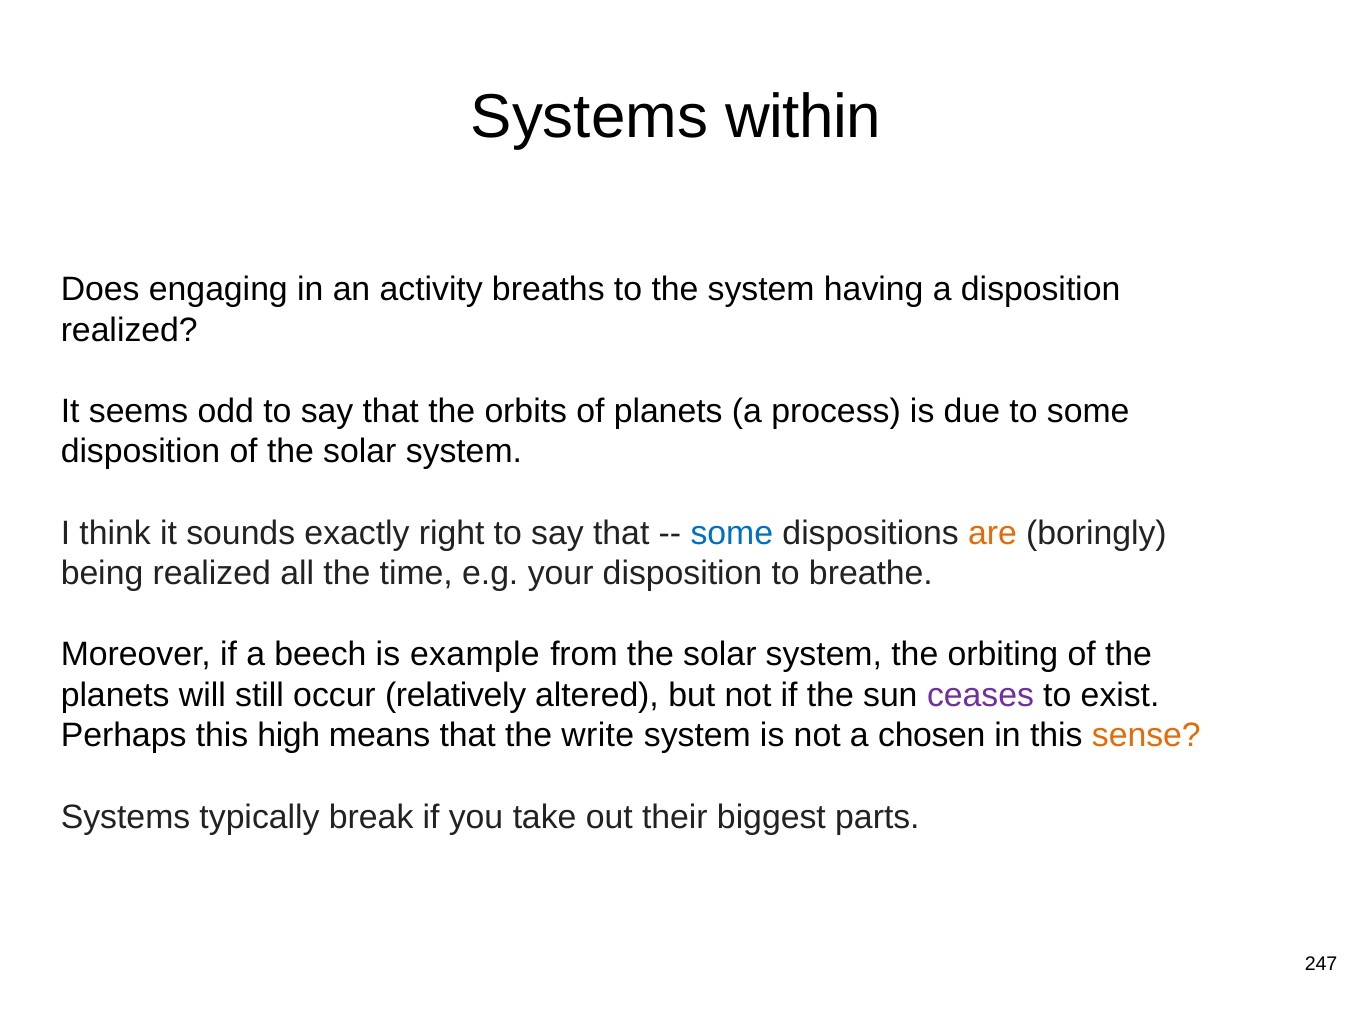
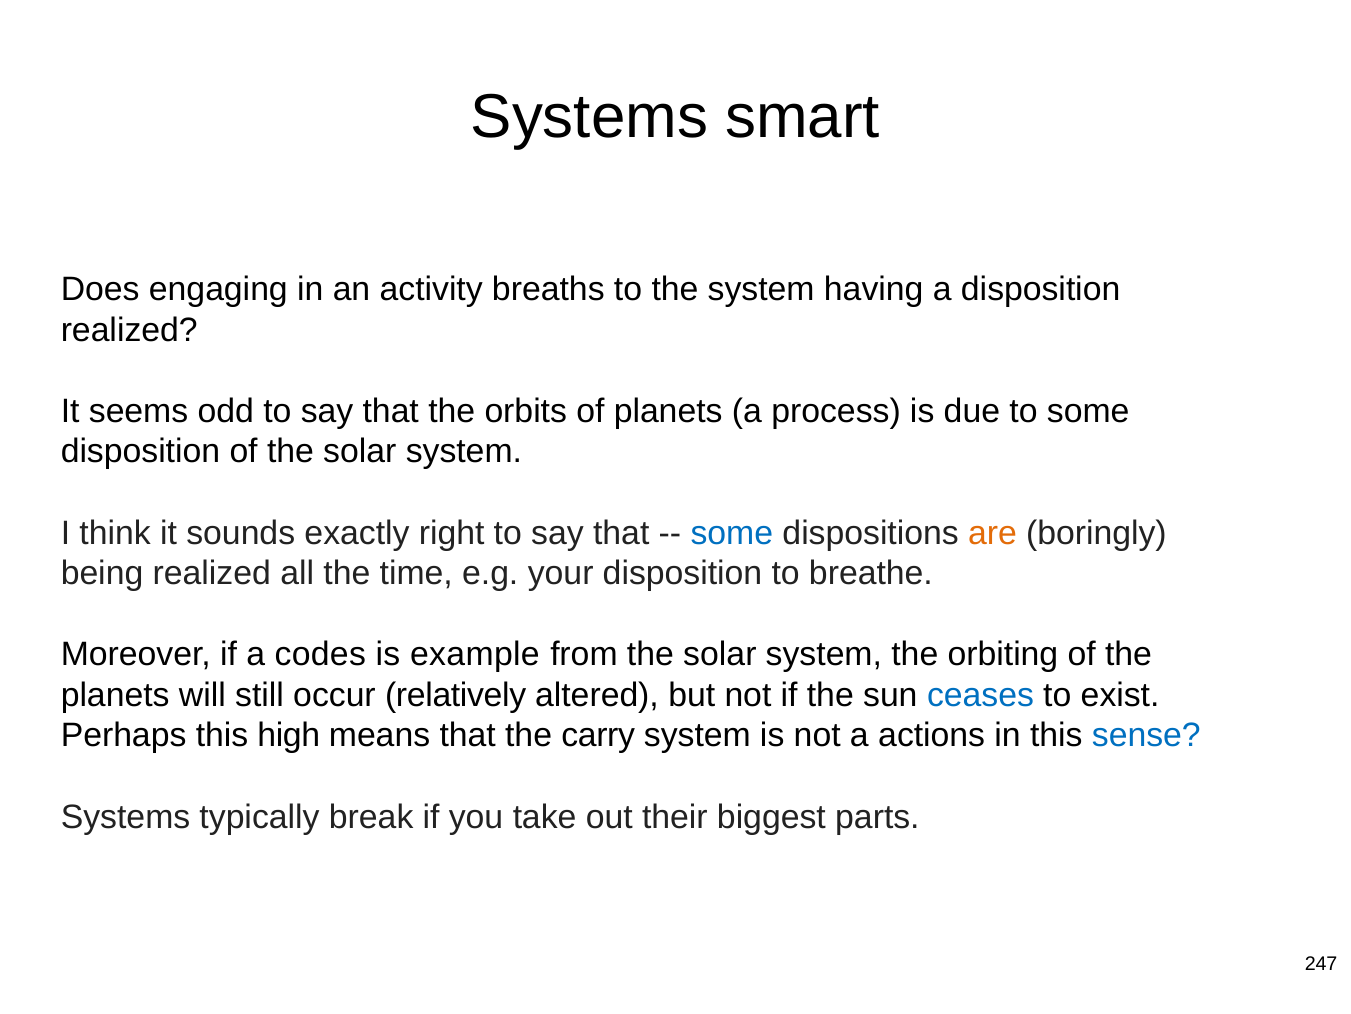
within: within -> smart
beech: beech -> codes
ceases colour: purple -> blue
write: write -> carry
chosen: chosen -> actions
sense colour: orange -> blue
